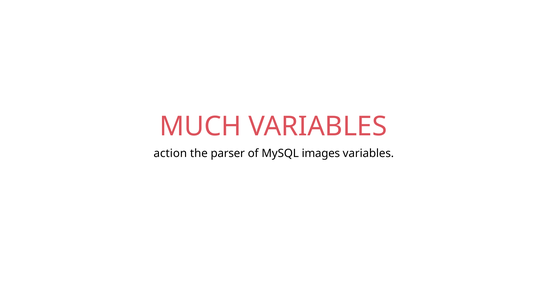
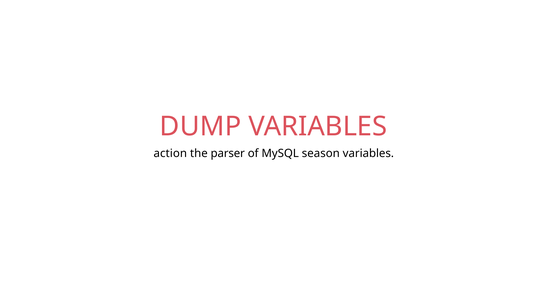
MUCH: MUCH -> DUMP
images: images -> season
